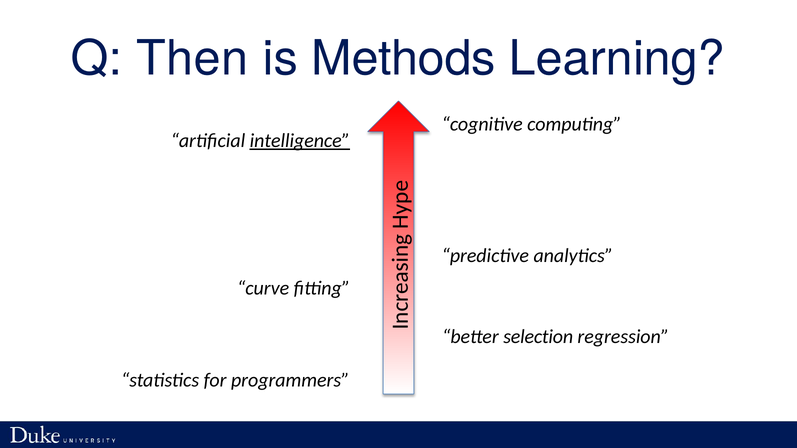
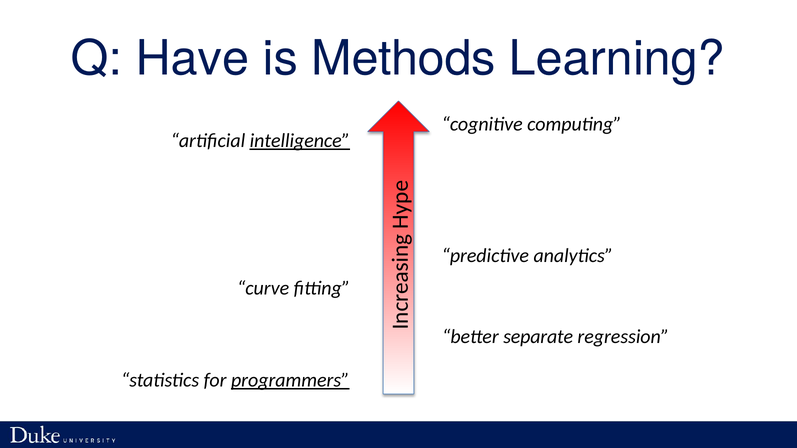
Then: Then -> Have
selection: selection -> separate
programmers underline: none -> present
